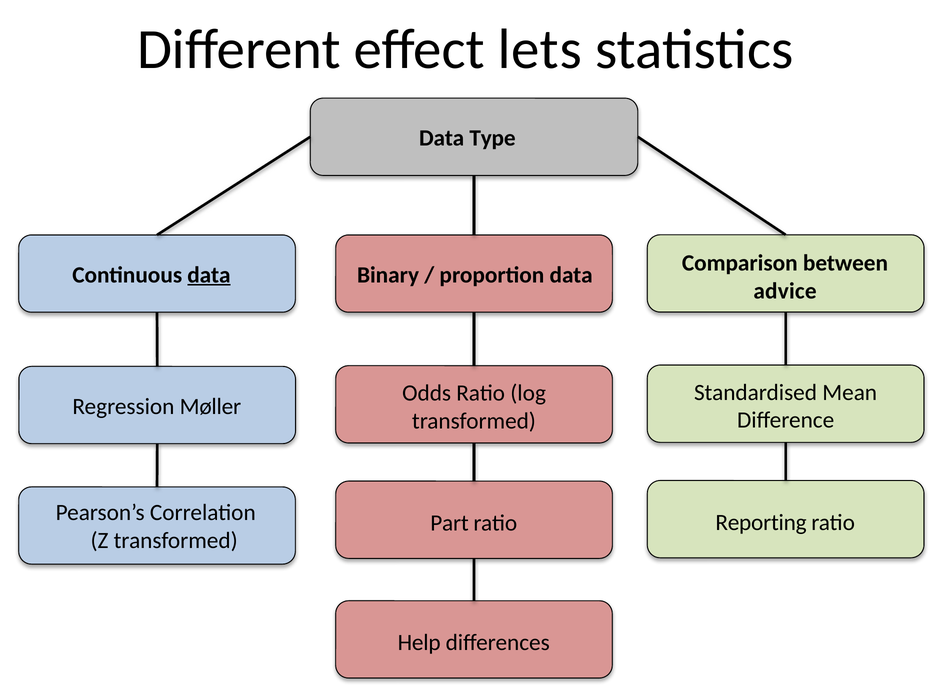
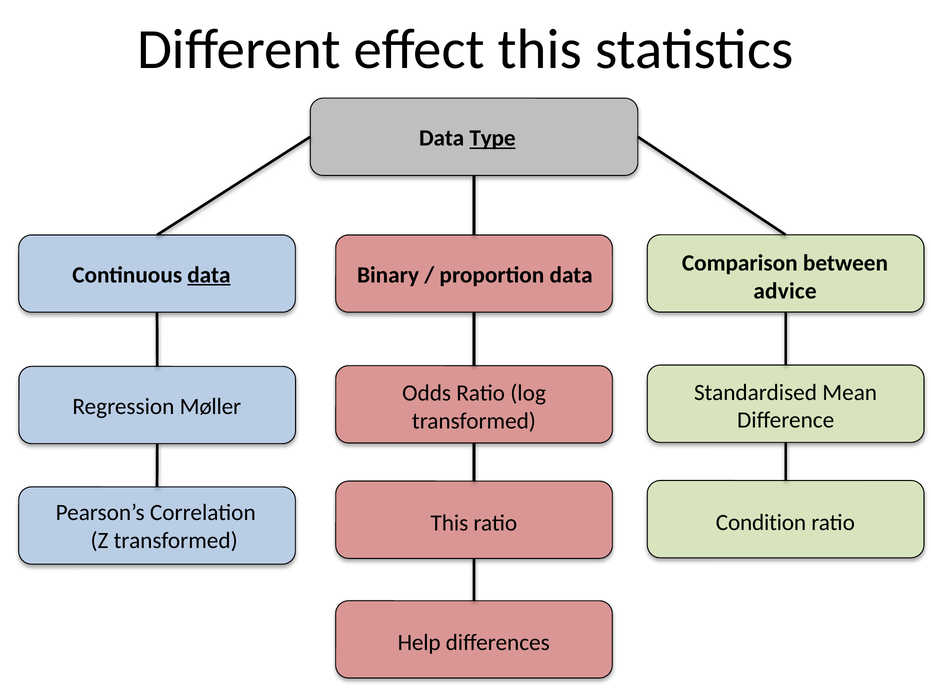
effect lets: lets -> this
Type underline: none -> present
Reporting: Reporting -> Condition
Part at (450, 523): Part -> This
